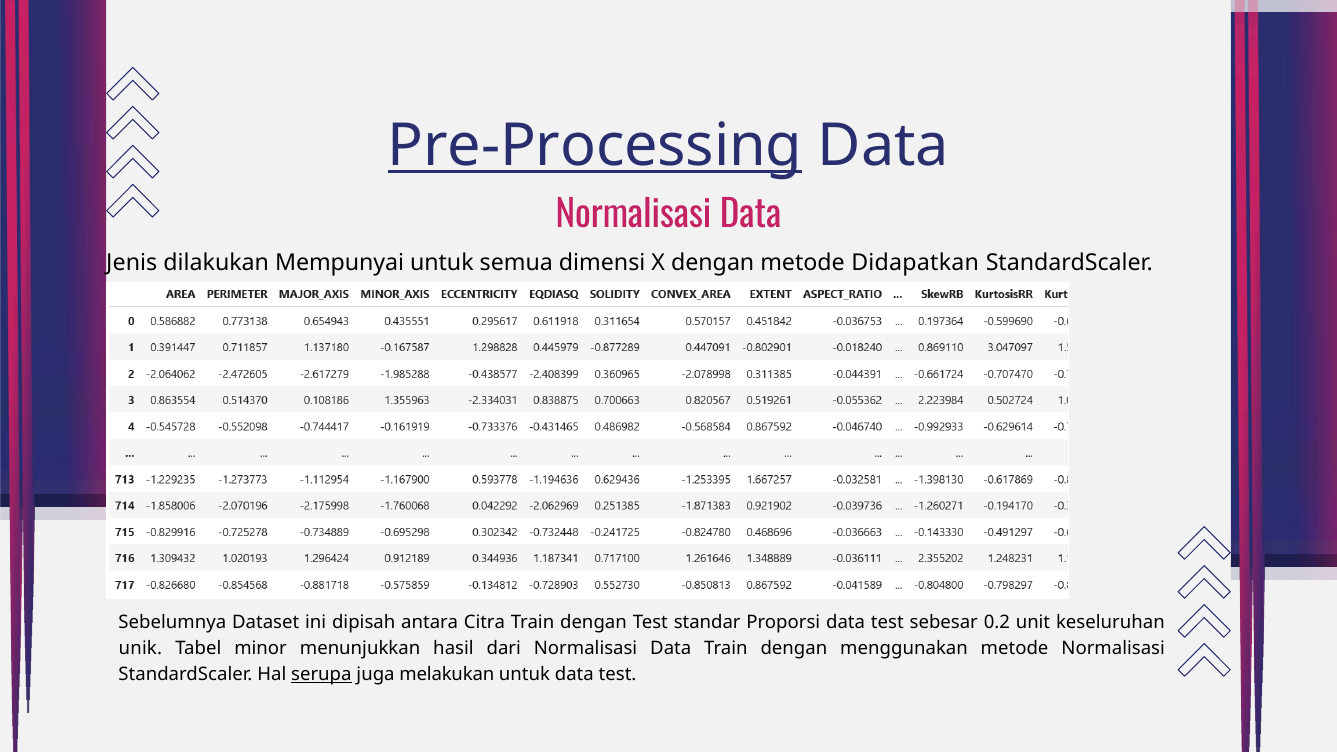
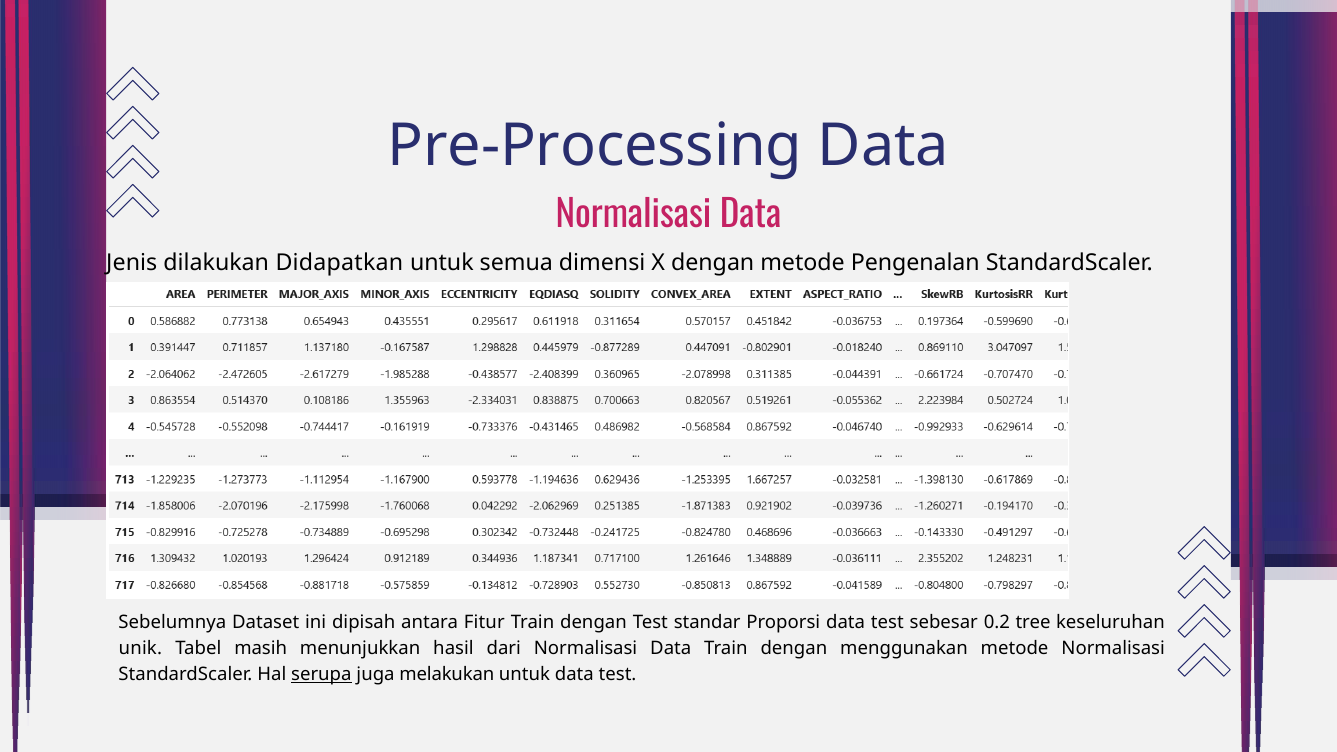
Pre-Processing underline: present -> none
Mempunyai: Mempunyai -> Didapatkan
Didapatkan: Didapatkan -> Pengenalan
Citra: Citra -> Fitur
unit: unit -> tree
minor: minor -> masih
